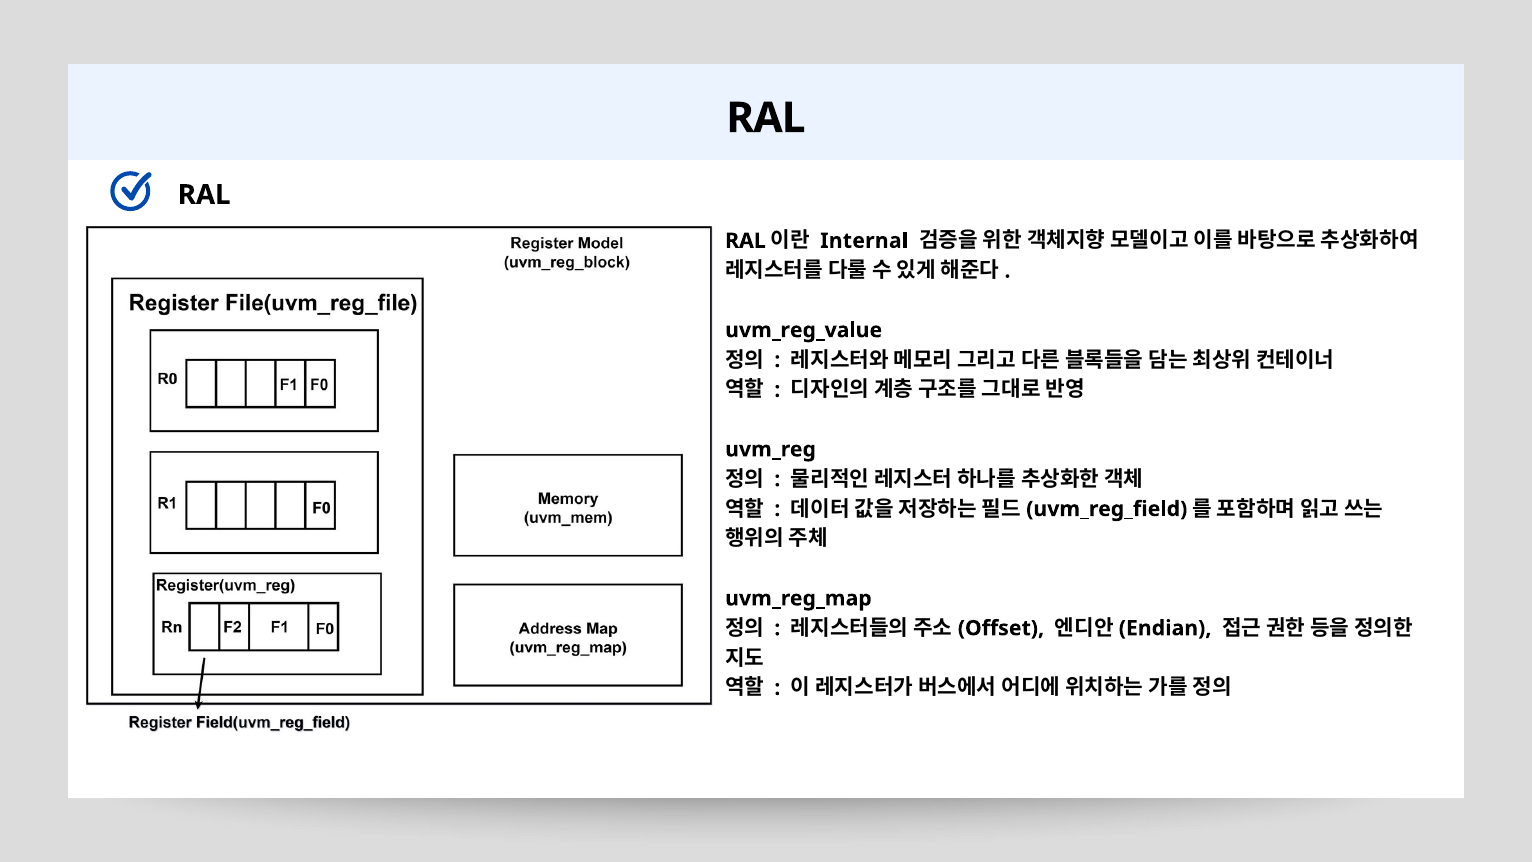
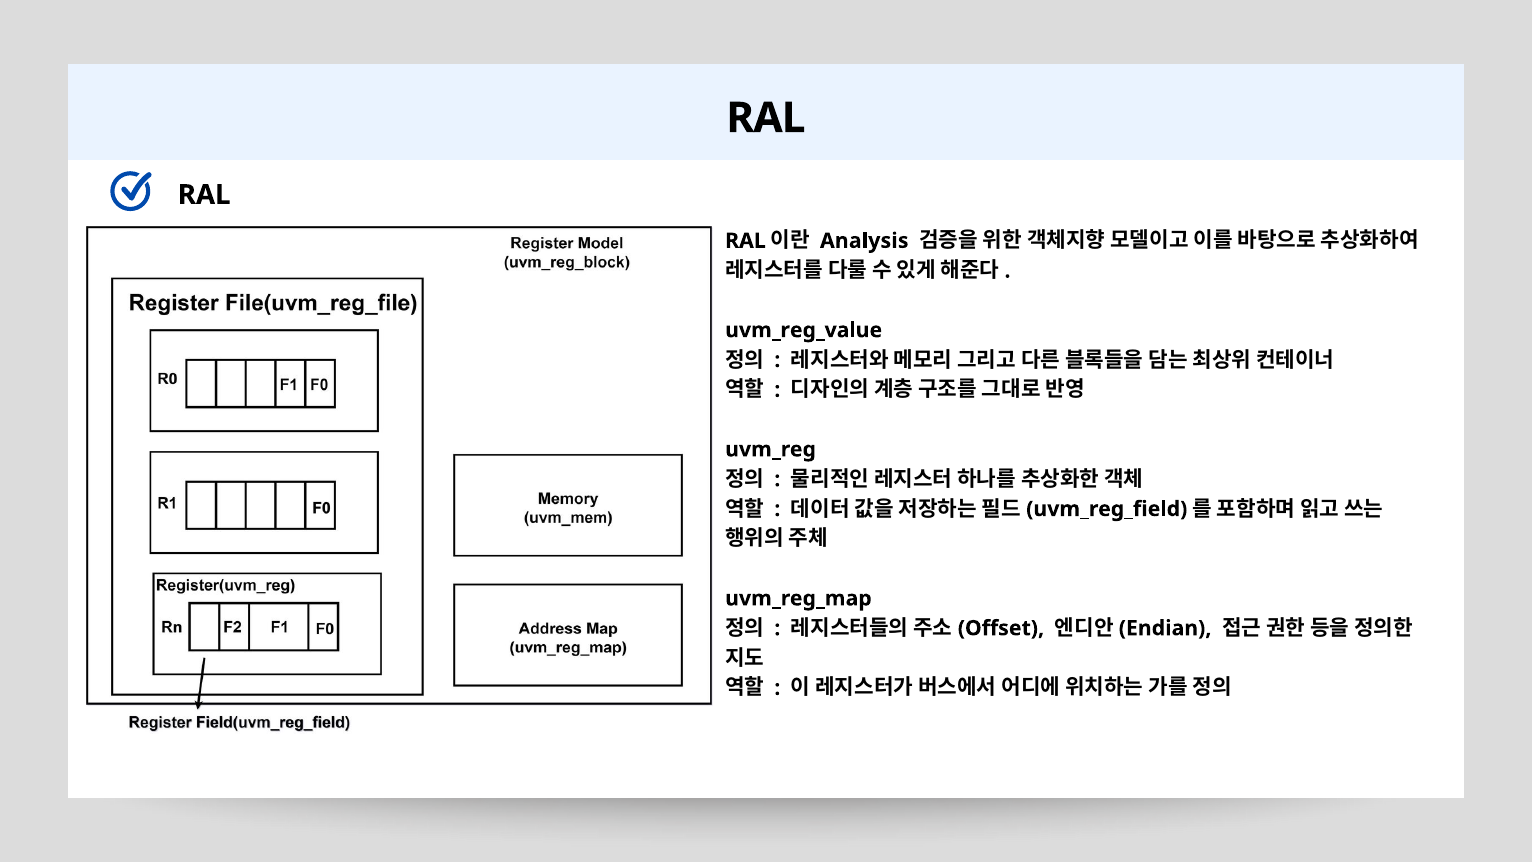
Internal: Internal -> Analysis
